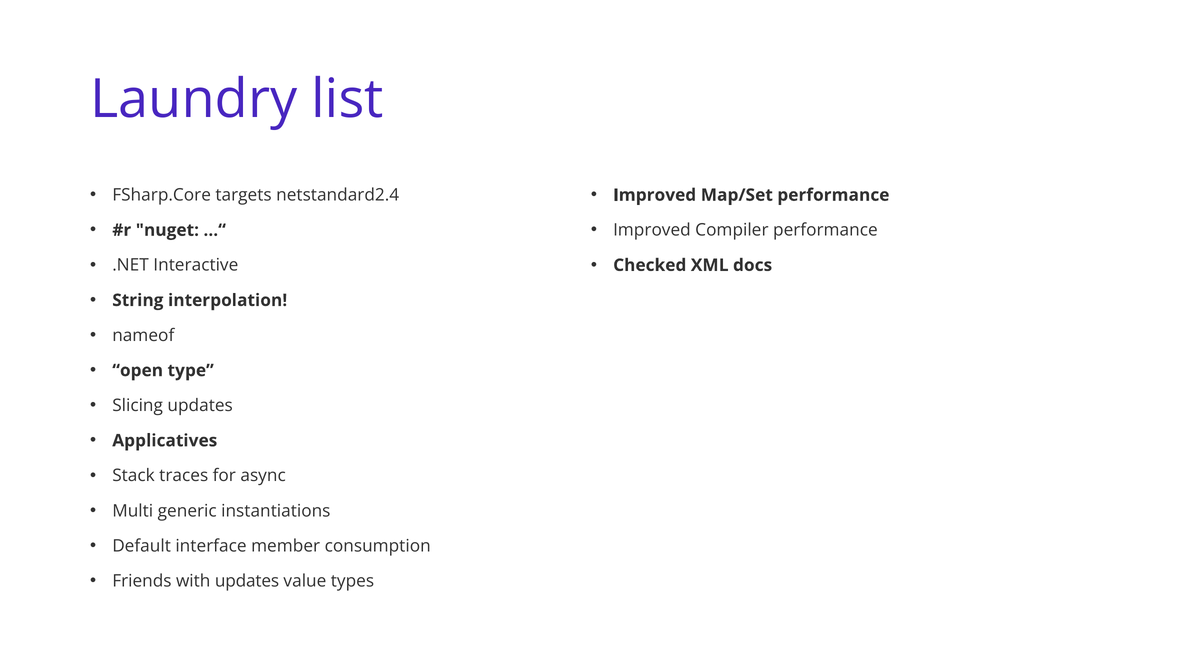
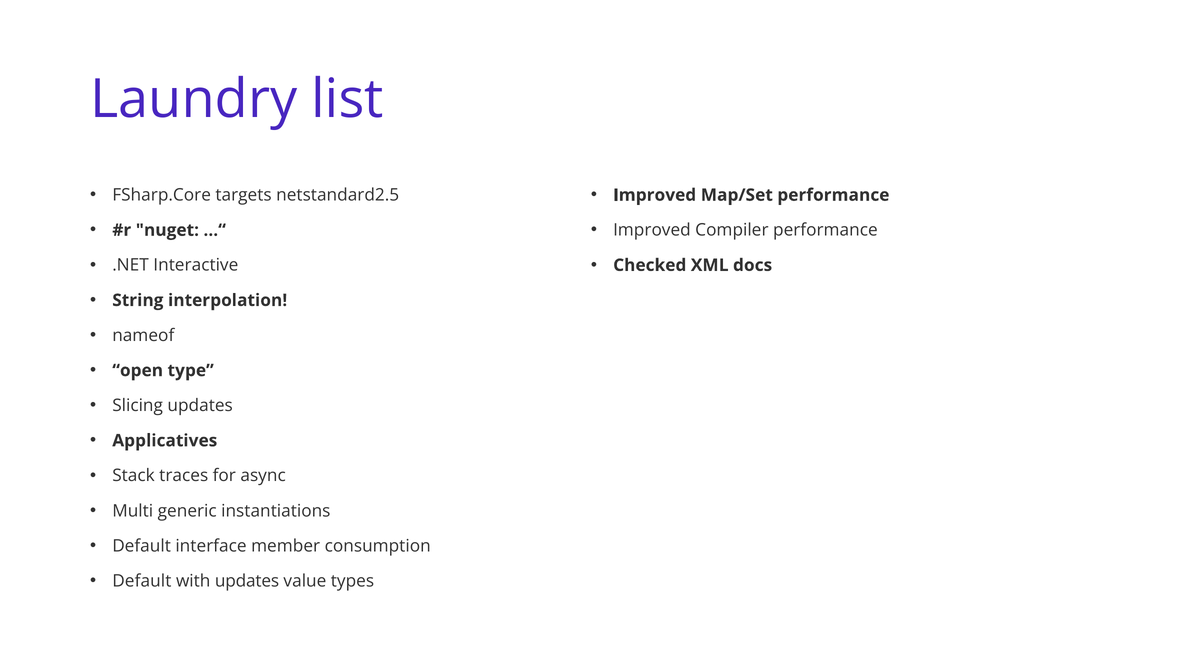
netstandard2.4: netstandard2.4 -> netstandard2.5
Friends at (142, 581): Friends -> Default
